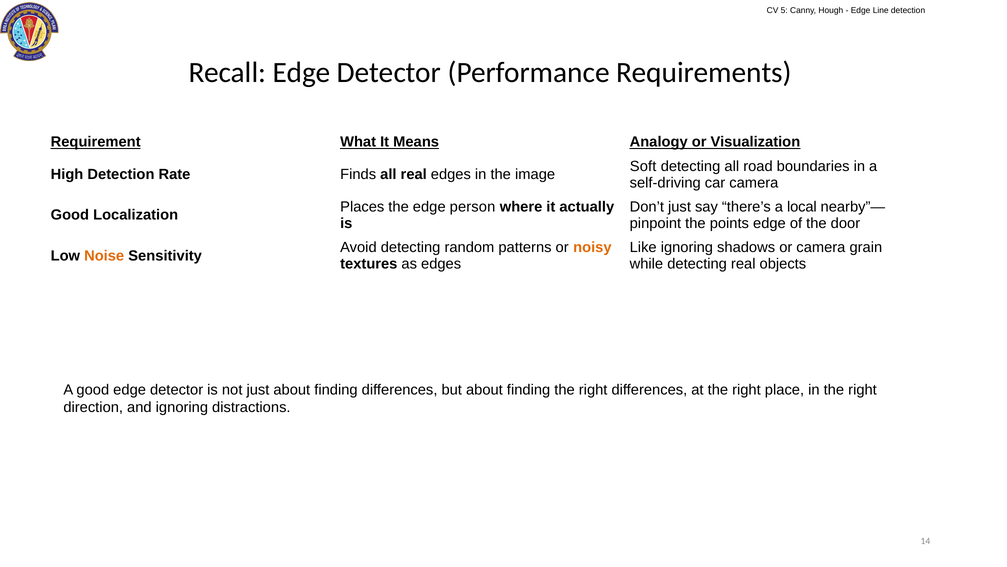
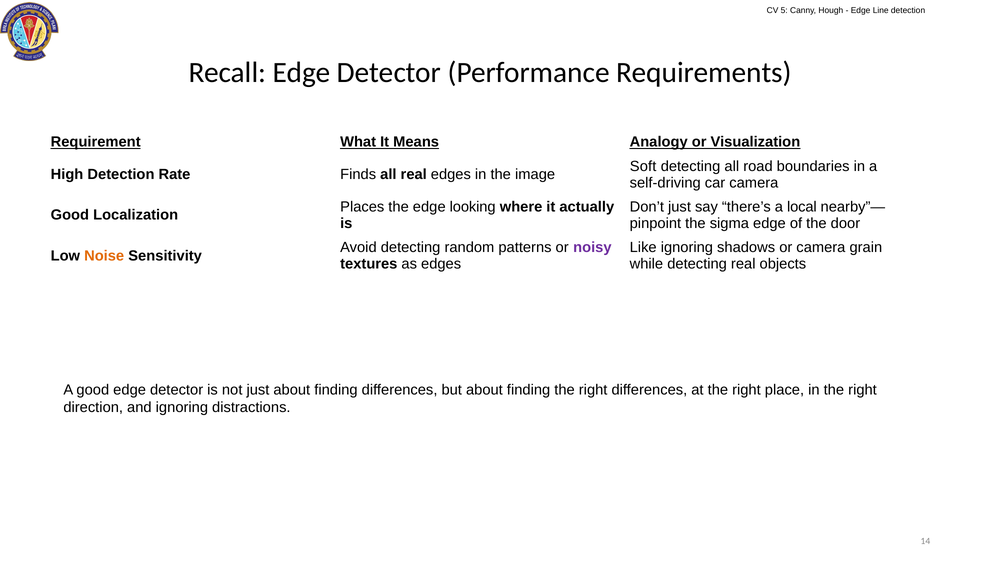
person: person -> looking
points: points -> sigma
noisy colour: orange -> purple
